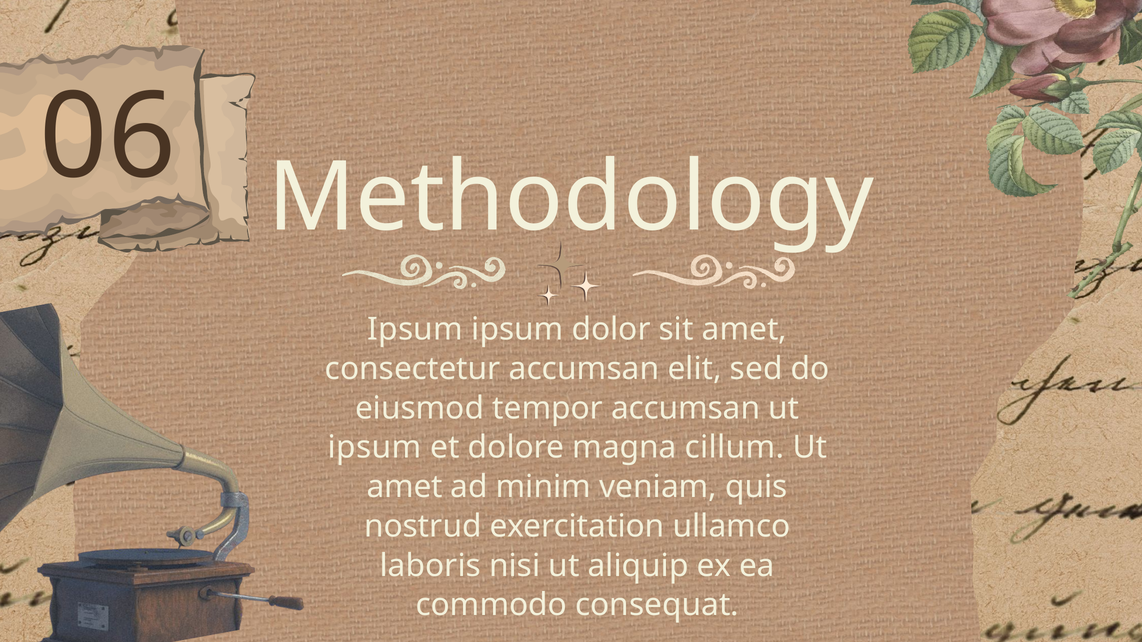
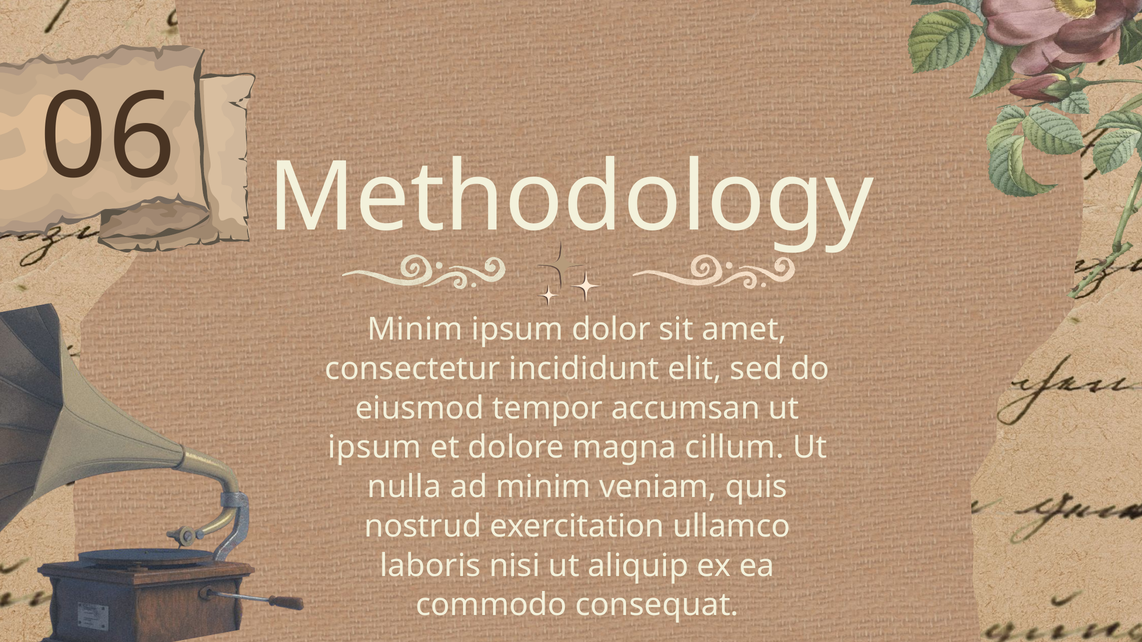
Ipsum at (415, 330): Ipsum -> Minim
consectetur accumsan: accumsan -> incididunt
amet at (405, 487): amet -> nulla
